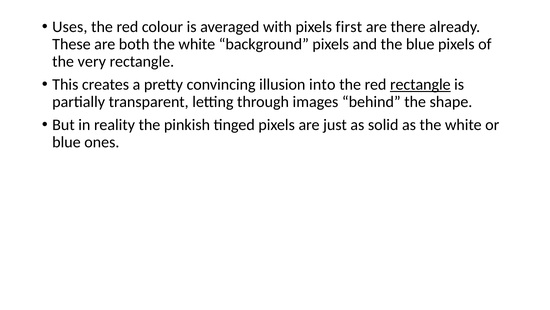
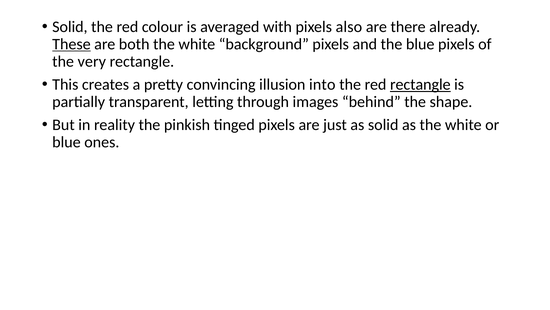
Uses at (70, 27): Uses -> Solid
first: first -> also
These underline: none -> present
